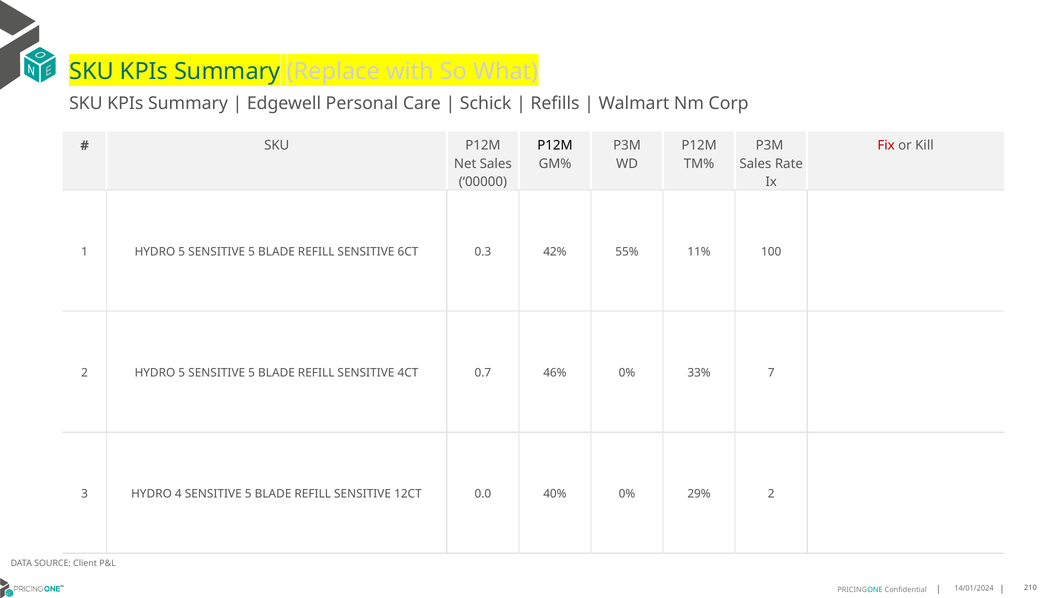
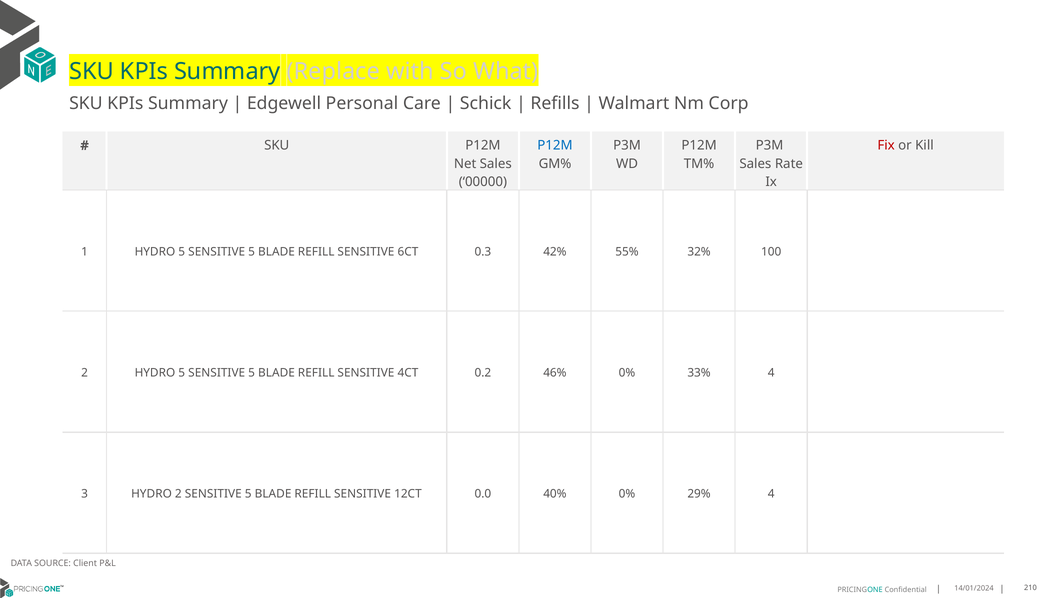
P12M at (555, 146) colour: black -> blue
11%: 11% -> 32%
0.7: 0.7 -> 0.2
33% 7: 7 -> 4
HYDRO 4: 4 -> 2
29% 2: 2 -> 4
